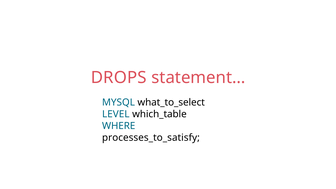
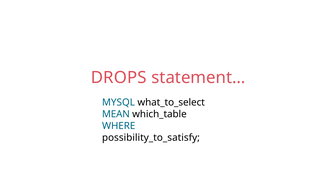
LEVEL: LEVEL -> MEAN
processes_to_satisfy: processes_to_satisfy -> possibility_to_satisfy
